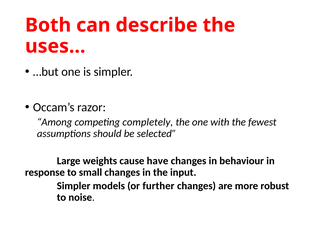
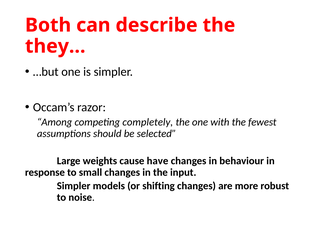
uses…: uses… -> they…
further: further -> shifting
